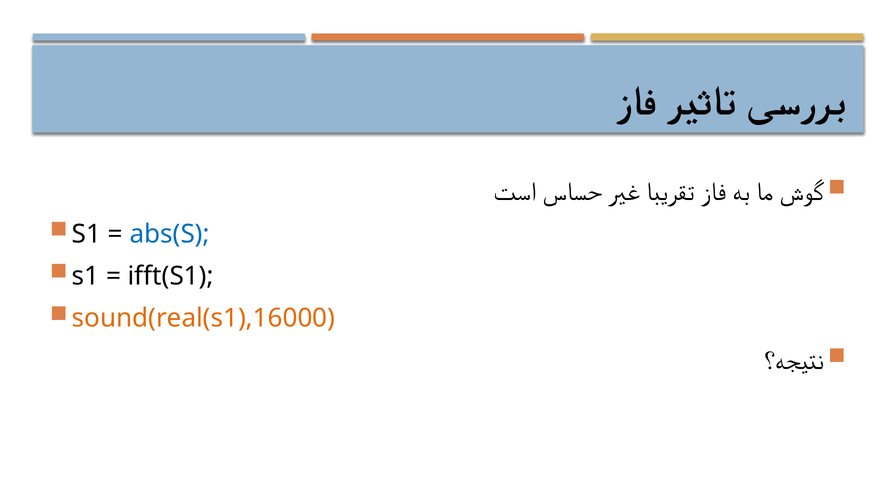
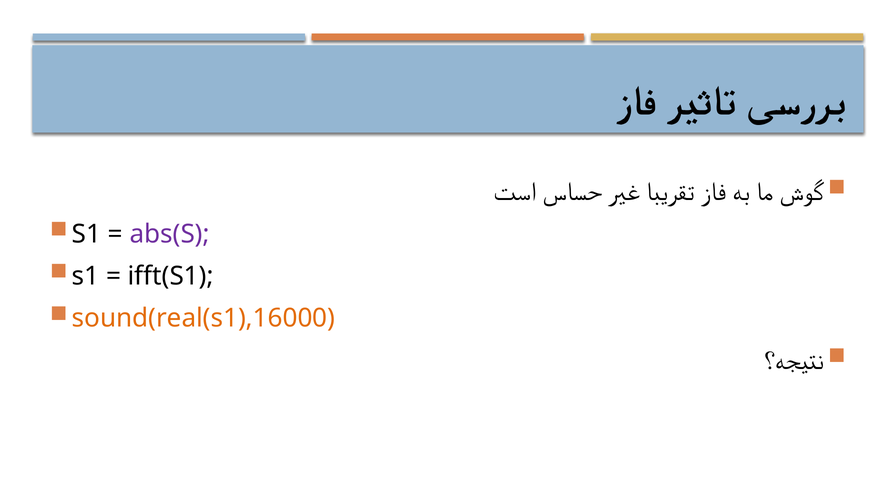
abs(S colour: blue -> purple
